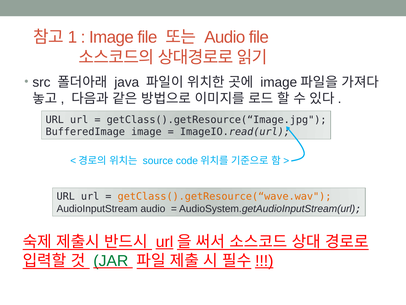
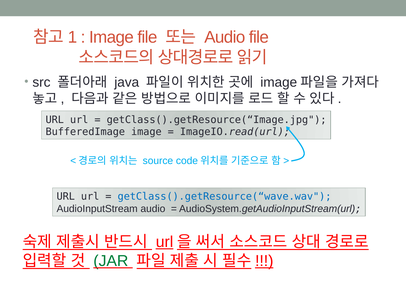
getClass().getResource(“wave.wav colour: orange -> blue
